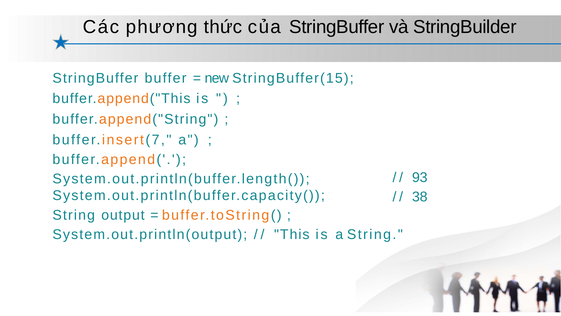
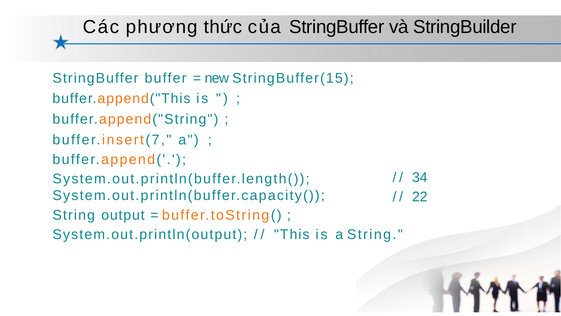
93: 93 -> 34
38: 38 -> 22
